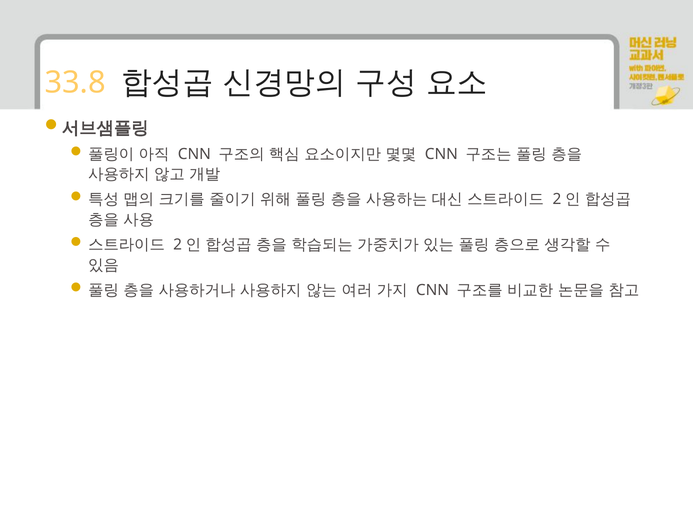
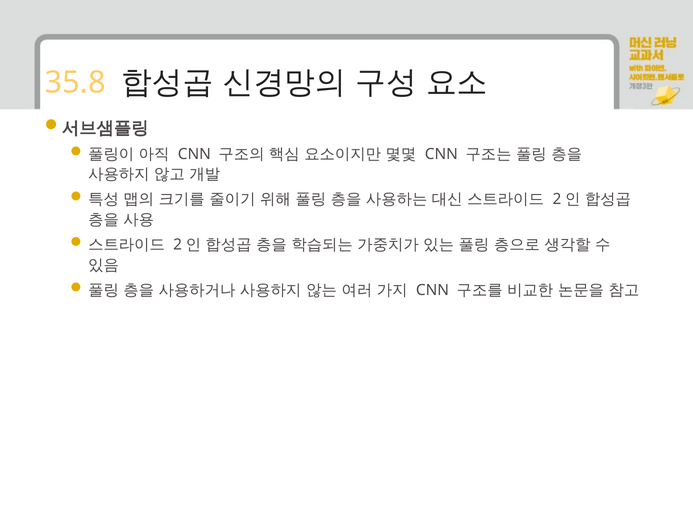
33.8: 33.8 -> 35.8
